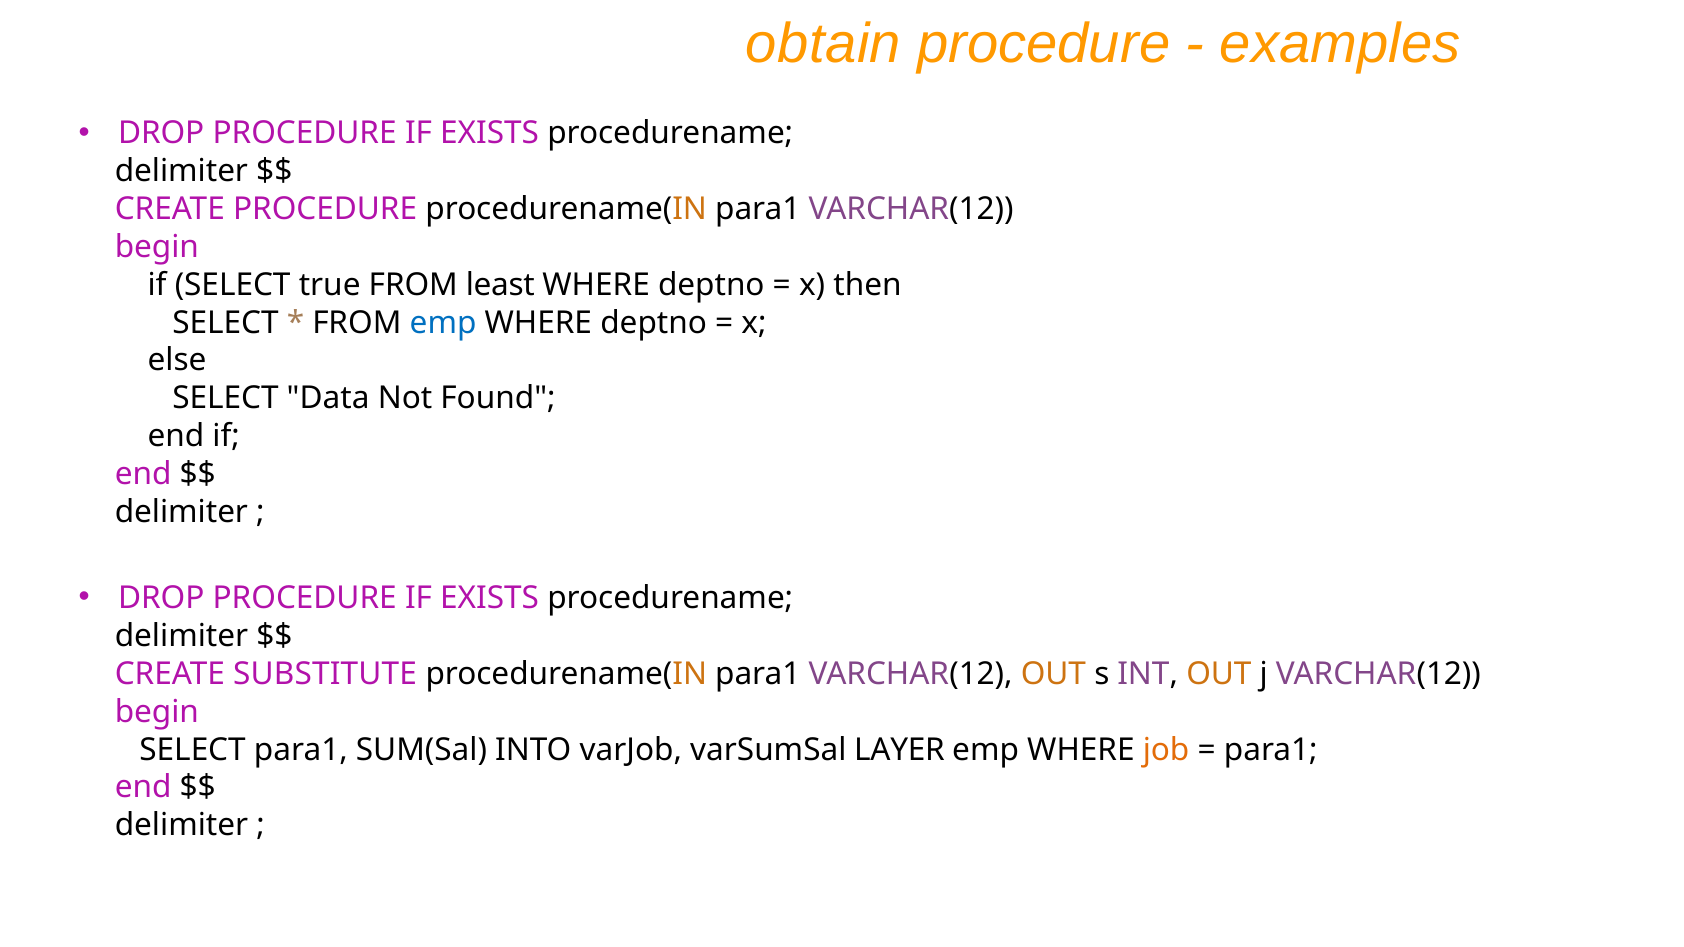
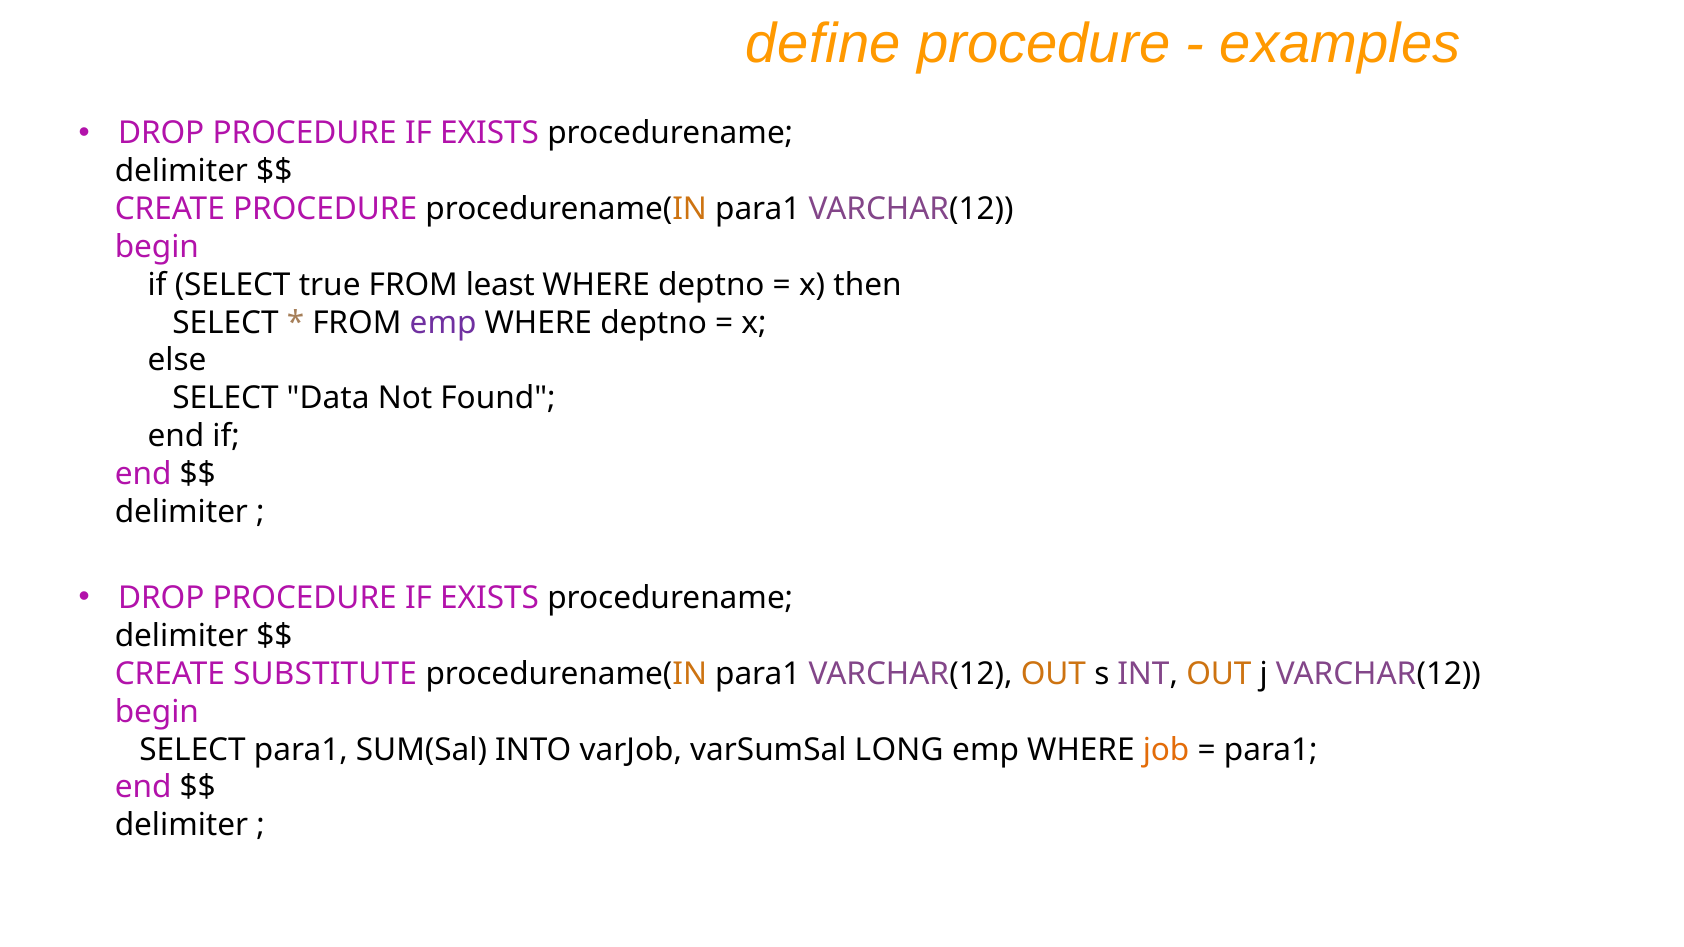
obtain: obtain -> define
emp at (443, 323) colour: blue -> purple
LAYER: LAYER -> LONG
